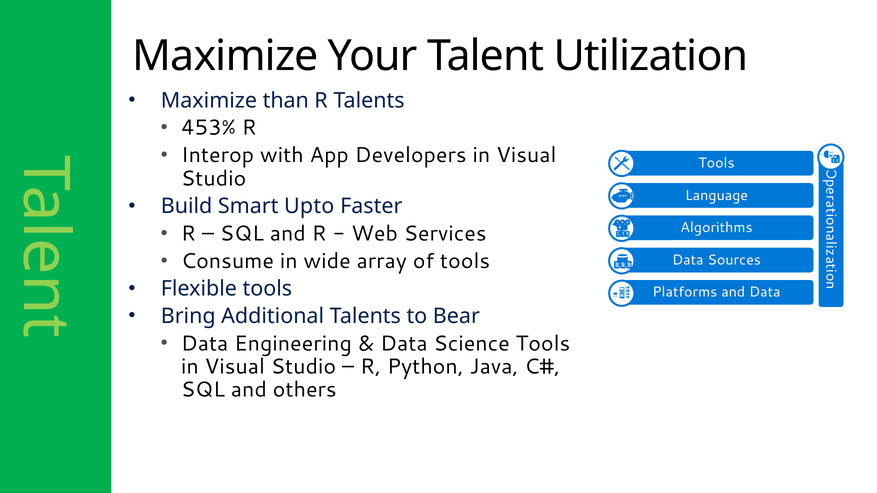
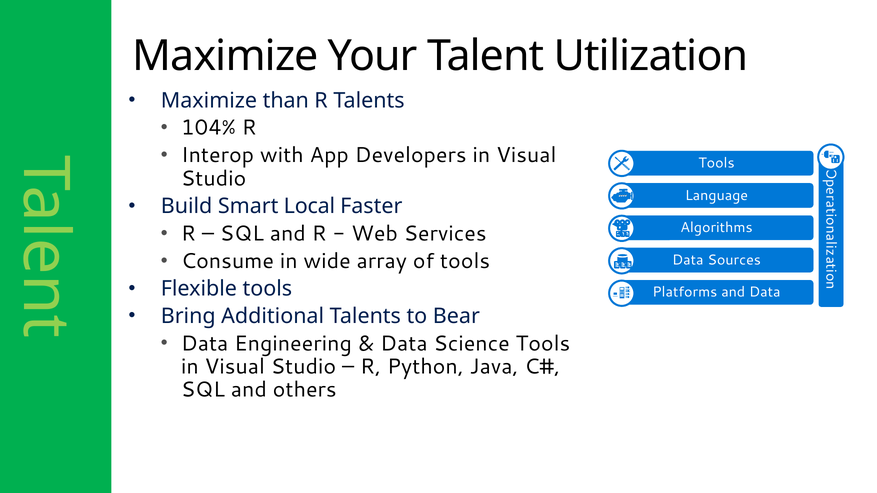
453%: 453% -> 104%
Upto: Upto -> Local
